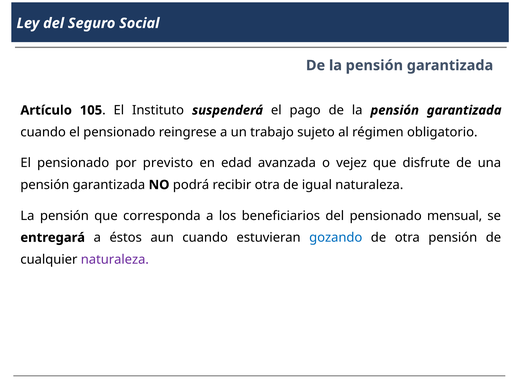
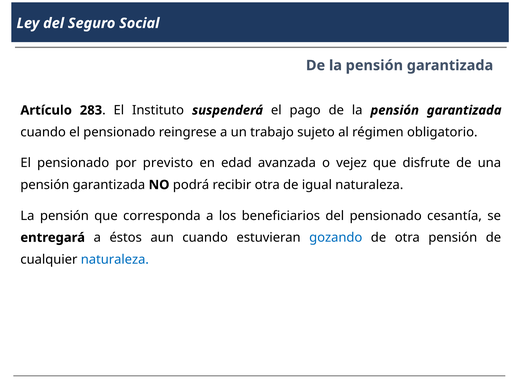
105: 105 -> 283
mensual: mensual -> cesantía
naturaleza at (115, 260) colour: purple -> blue
